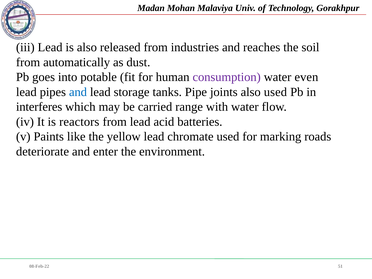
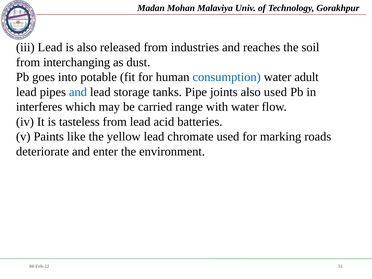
automatically: automatically -> interchanging
consumption colour: purple -> blue
even: even -> adult
reactors: reactors -> tasteless
